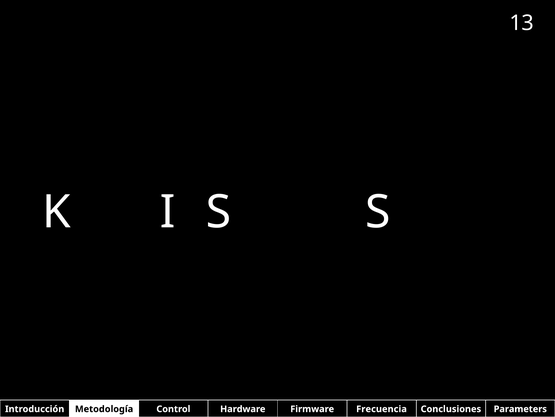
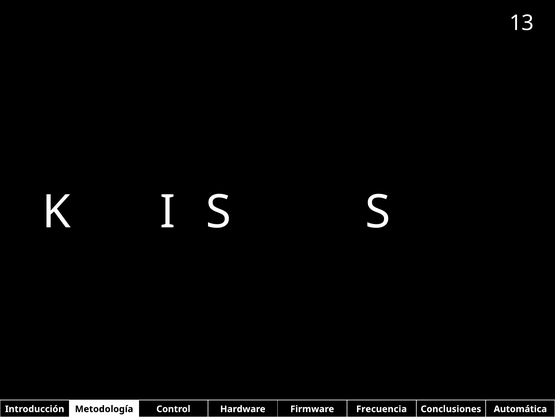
Parameters: Parameters -> Automática
